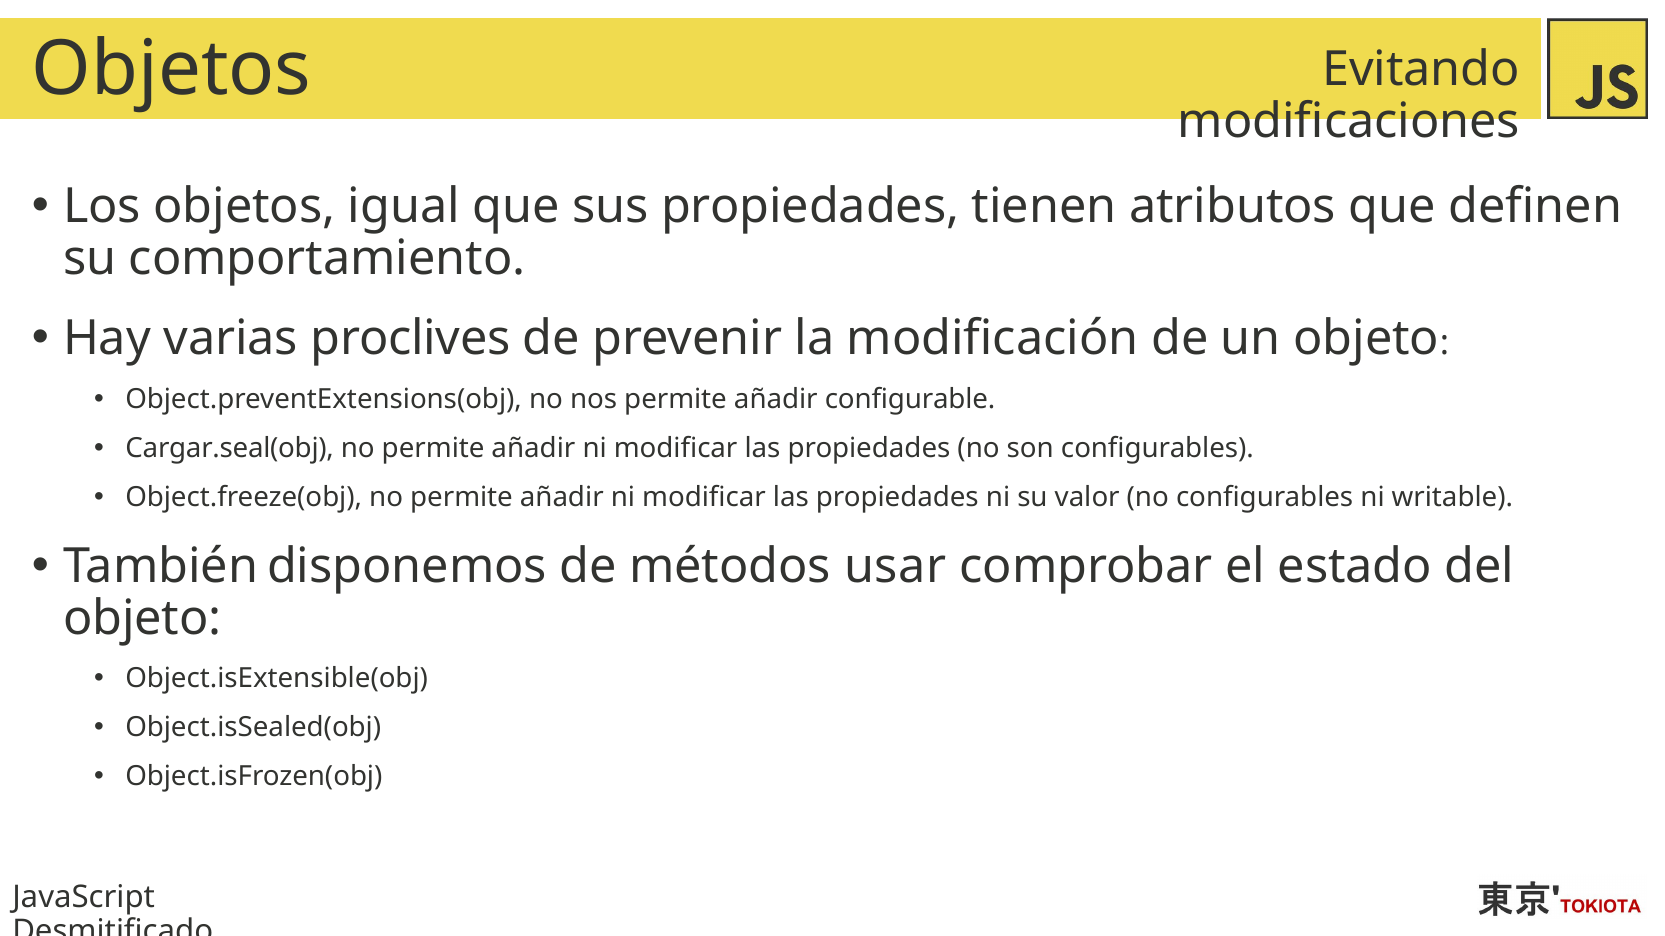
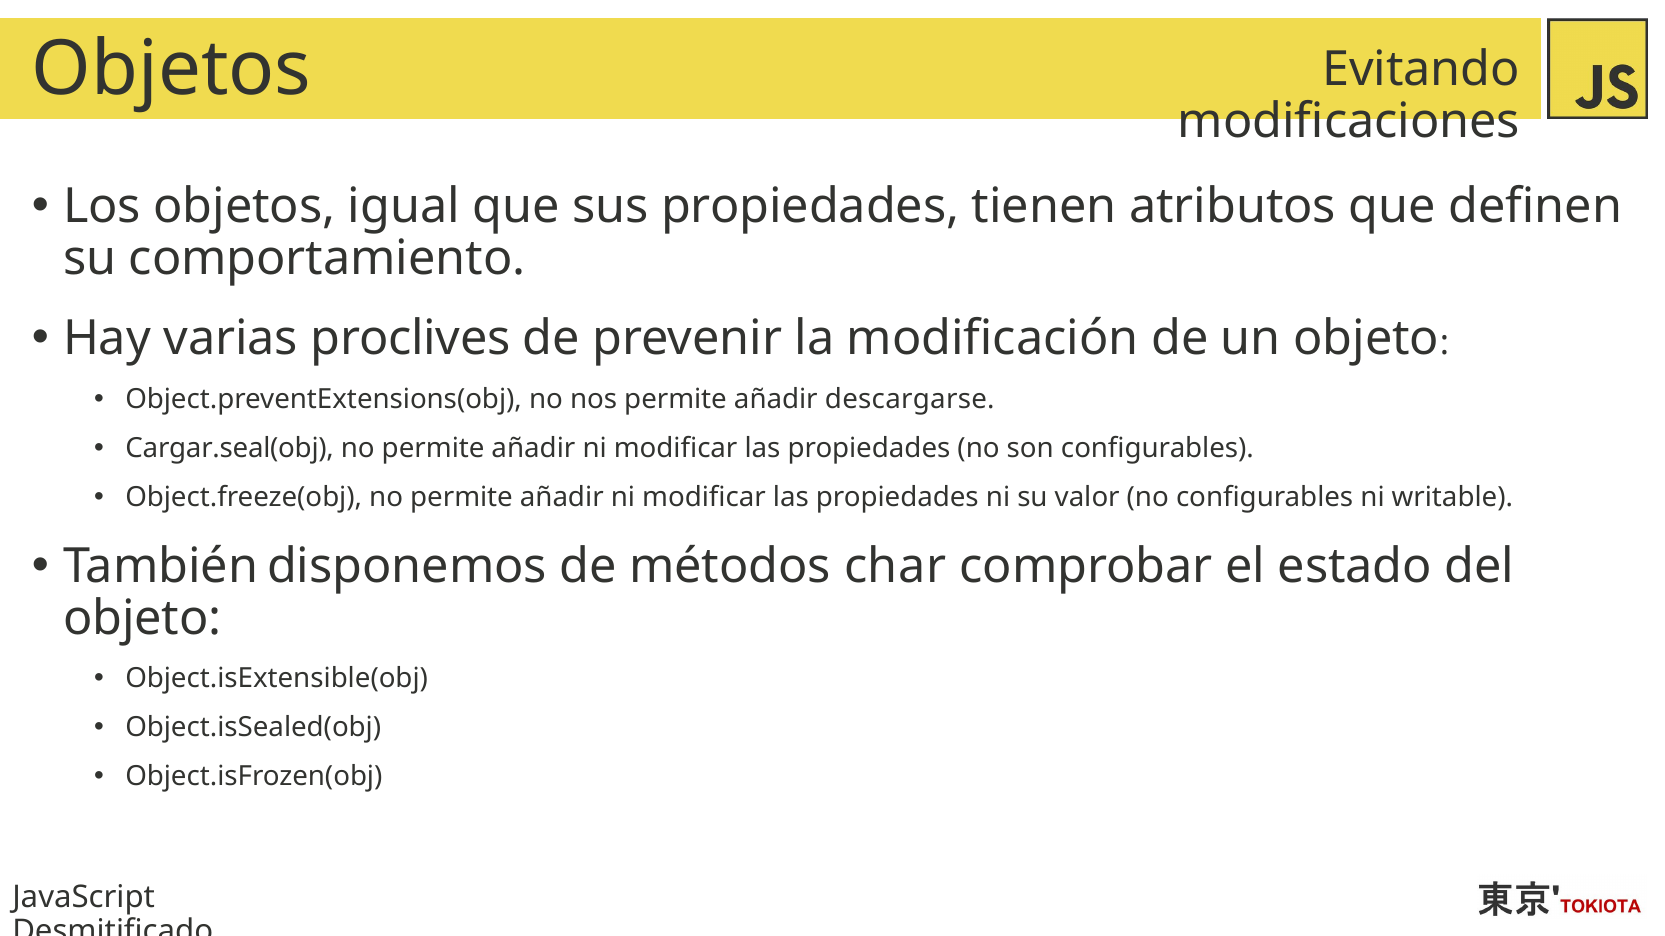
configurable: configurable -> descargarse
usar: usar -> char
